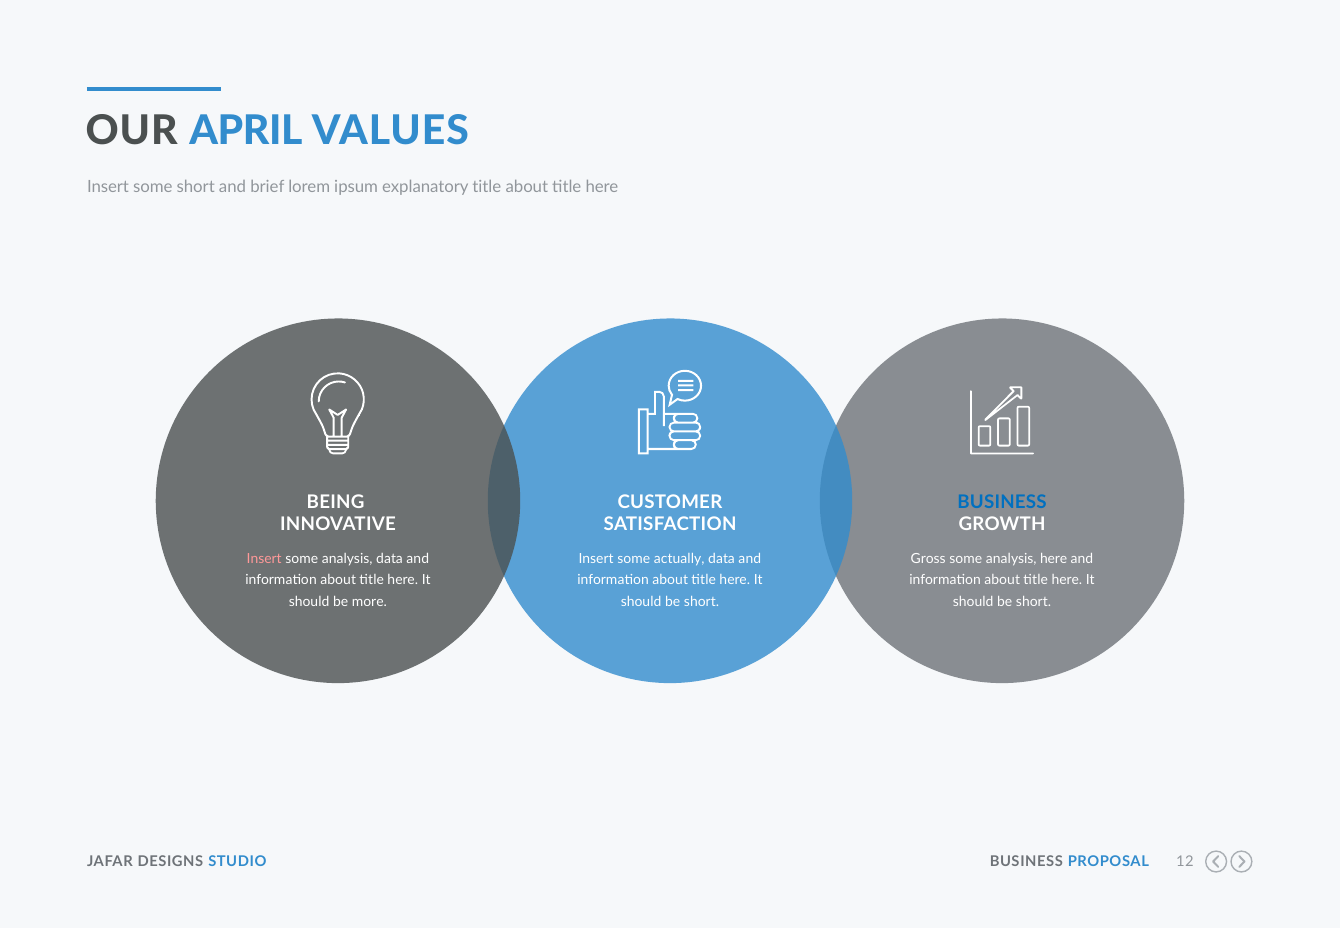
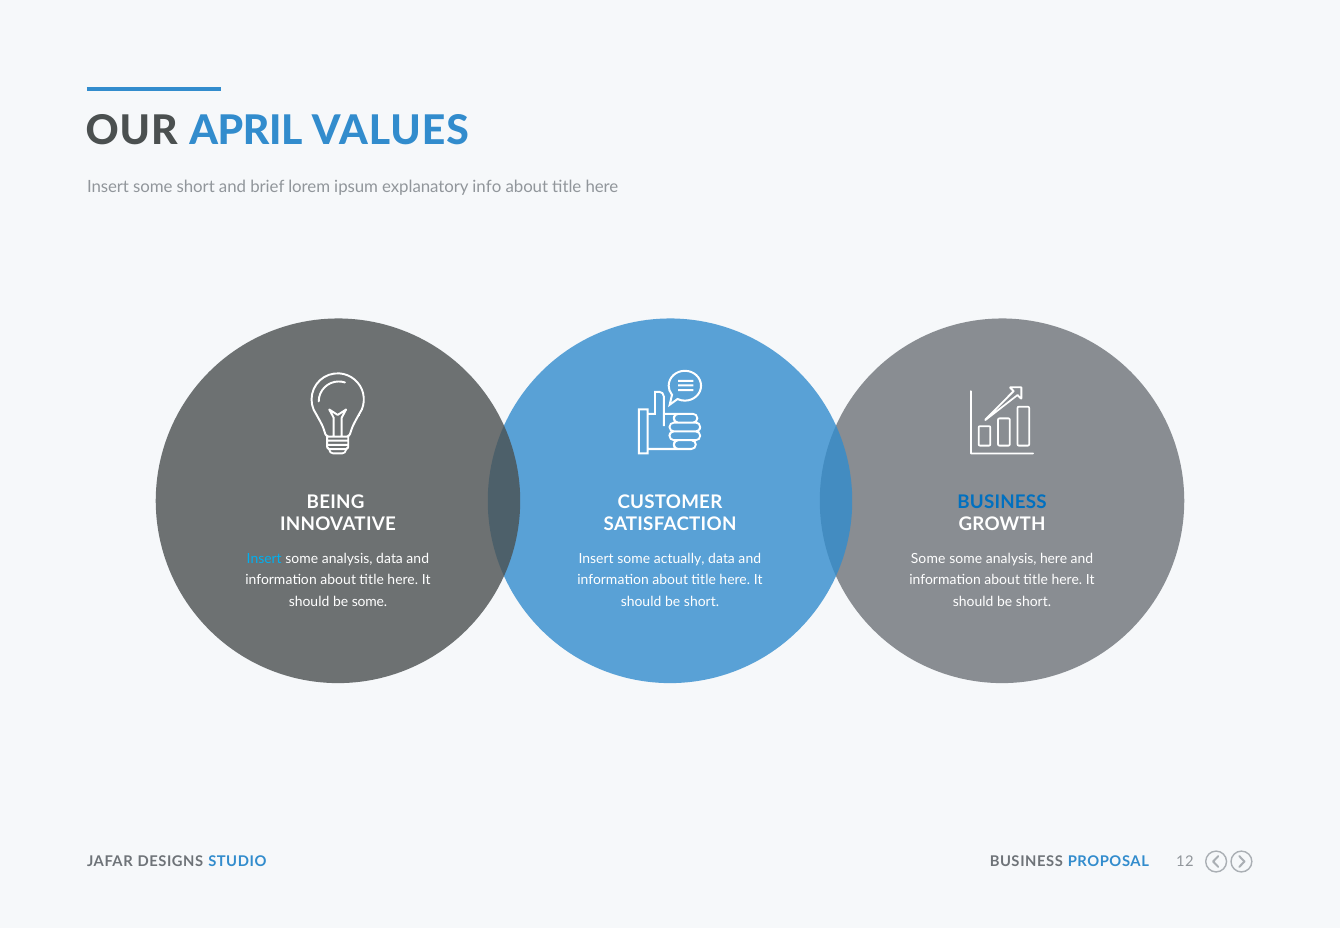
explanatory title: title -> info
Insert at (264, 558) colour: pink -> light blue
Gross at (928, 558): Gross -> Some
be more: more -> some
